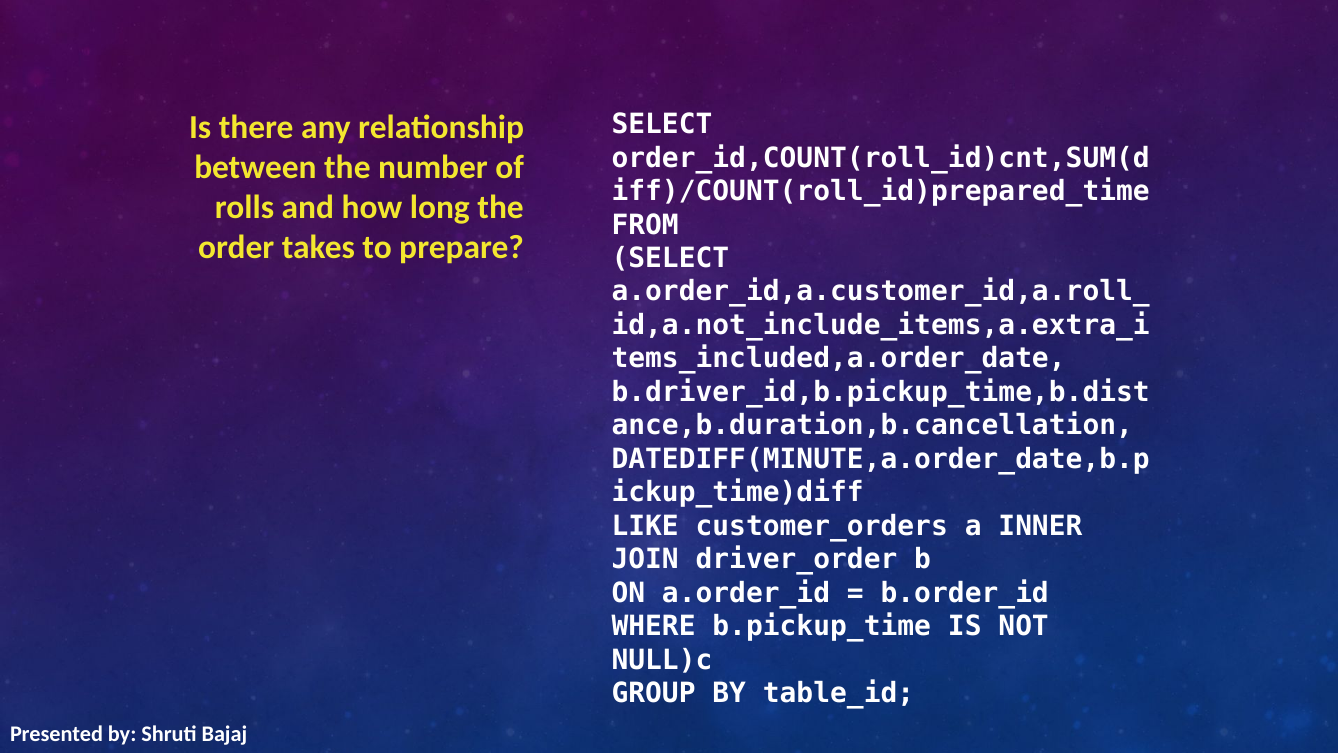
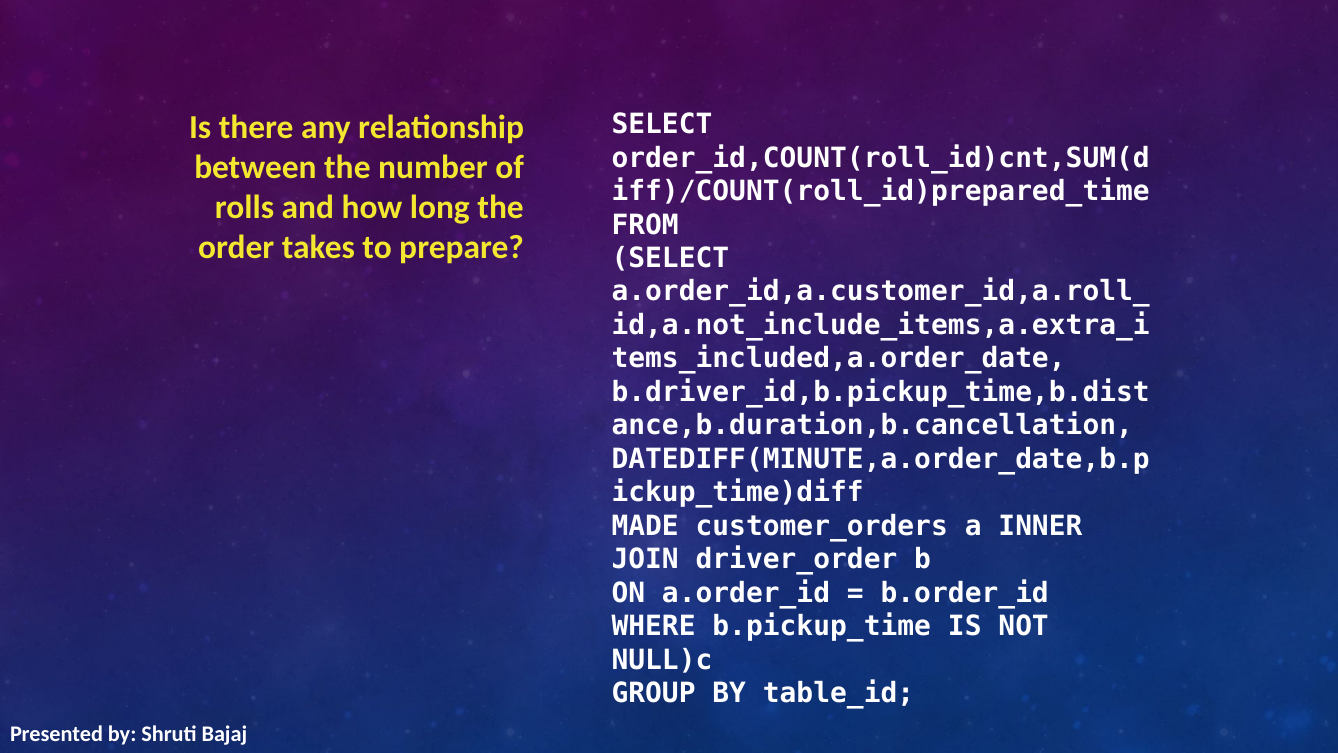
LIKE: LIKE -> MADE
